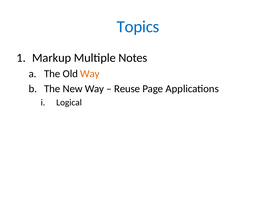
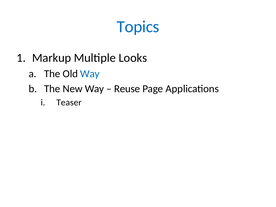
Notes: Notes -> Looks
Way at (90, 74) colour: orange -> blue
Logical: Logical -> Teaser
